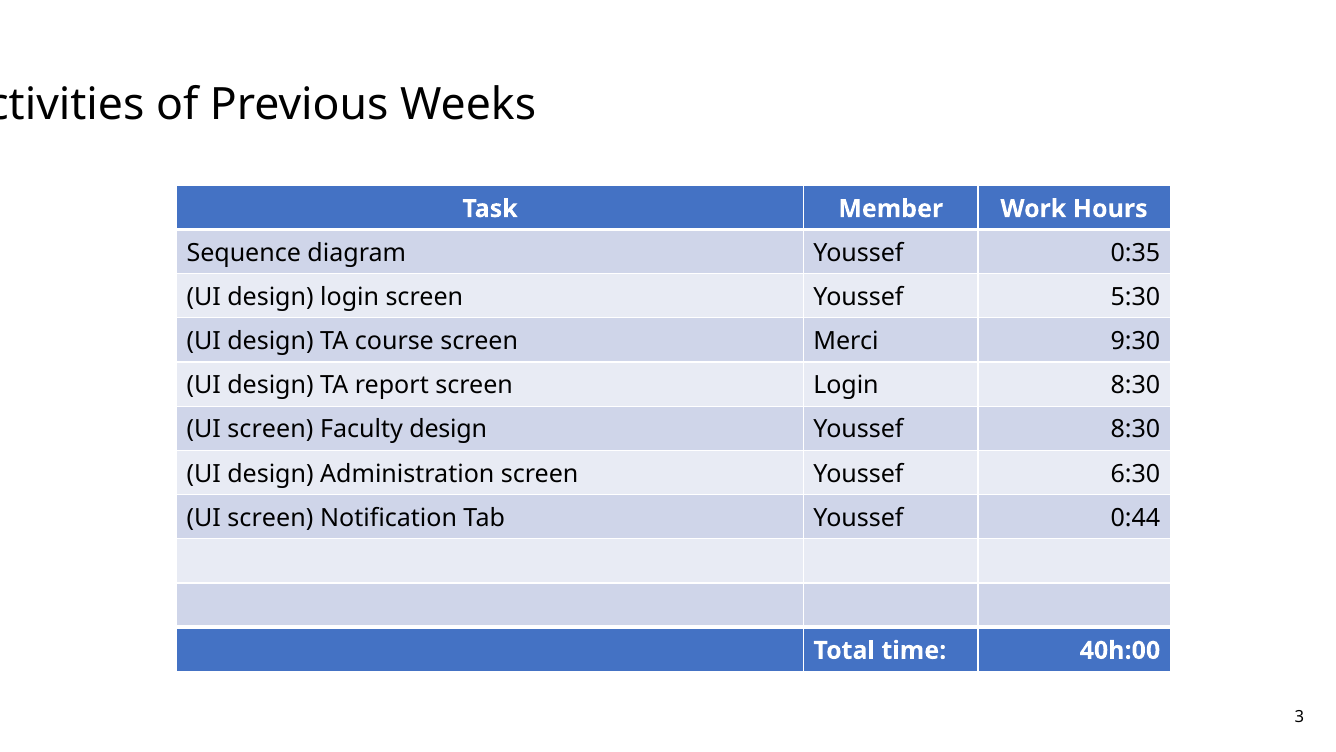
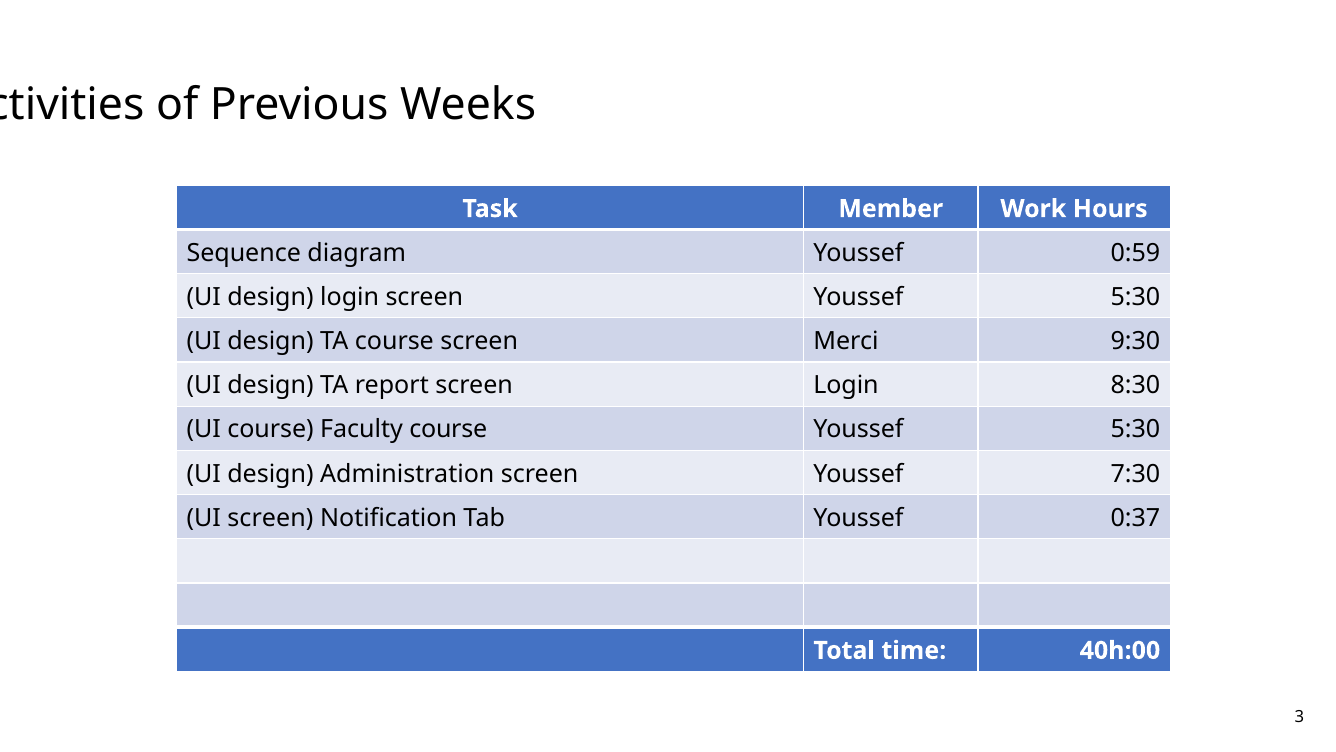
0:35: 0:35 -> 0:59
screen at (270, 429): screen -> course
Faculty design: design -> course
8:30 at (1135, 429): 8:30 -> 5:30
6:30: 6:30 -> 7:30
0:44: 0:44 -> 0:37
